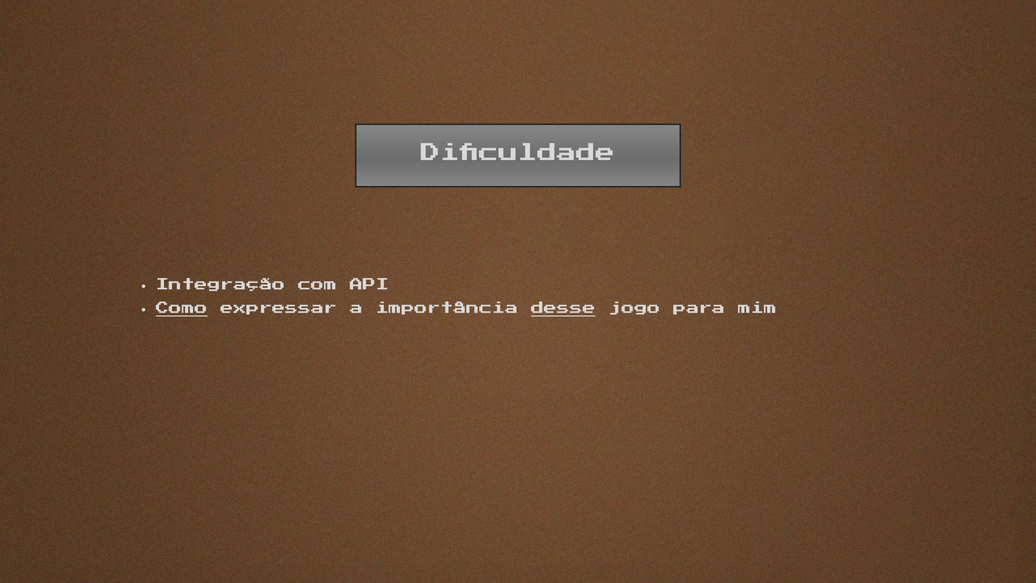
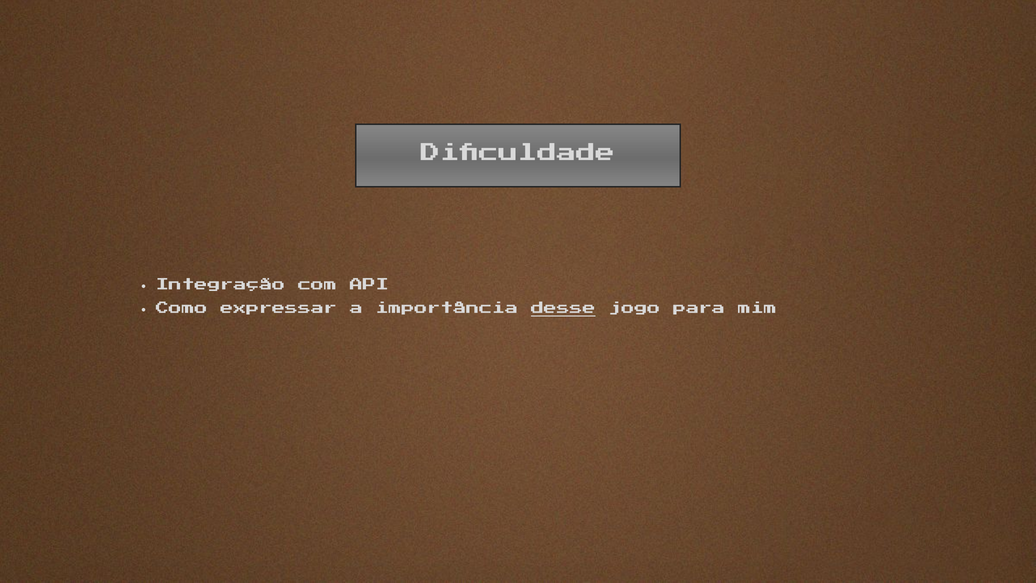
Como underline: present -> none
